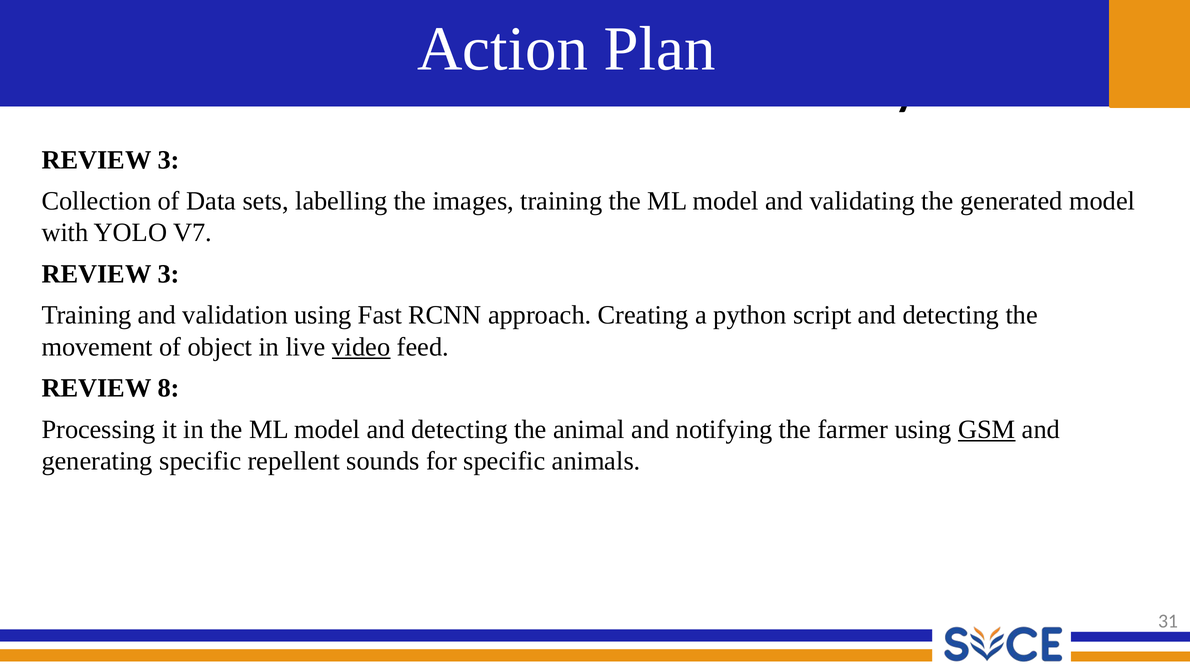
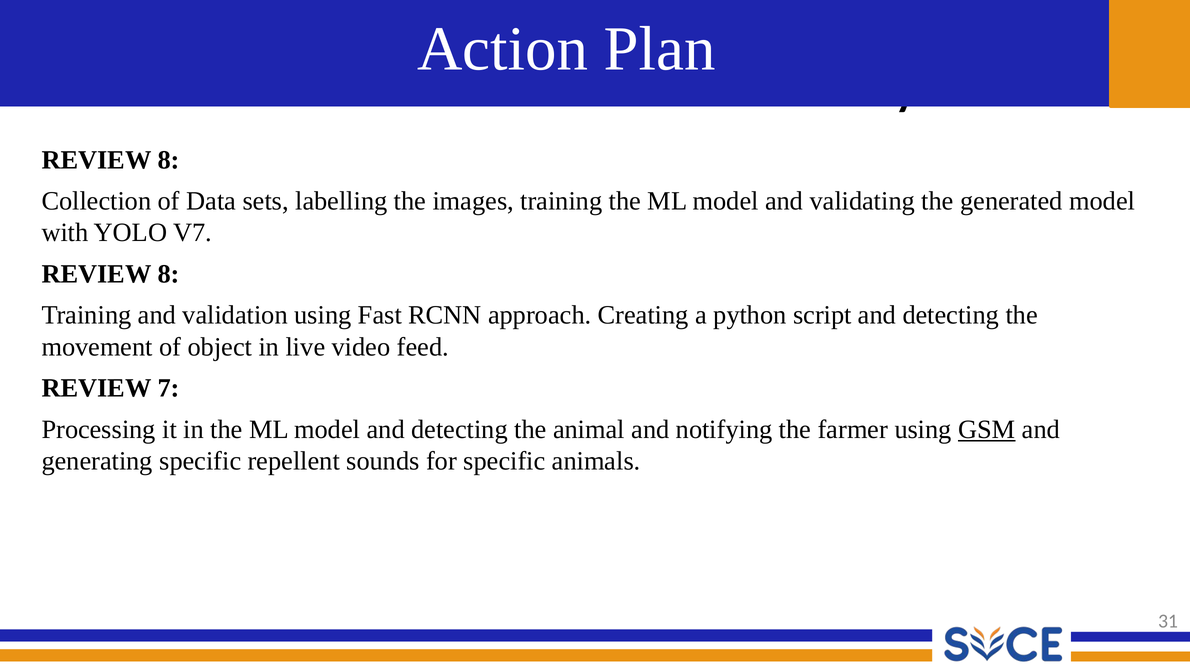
3 at (168, 160): 3 -> 8
3 at (168, 274): 3 -> 8
video underline: present -> none
8: 8 -> 7
